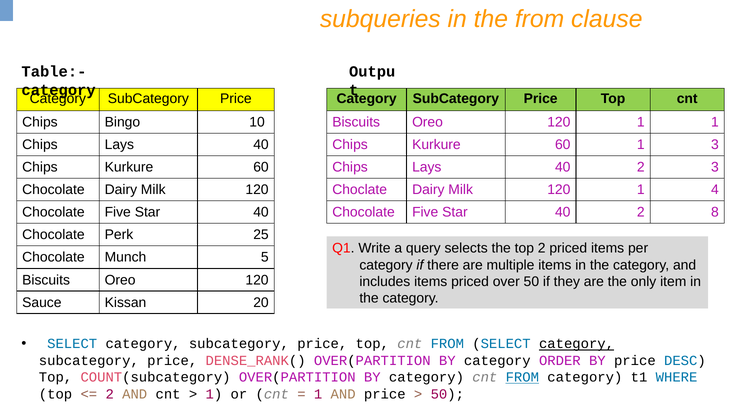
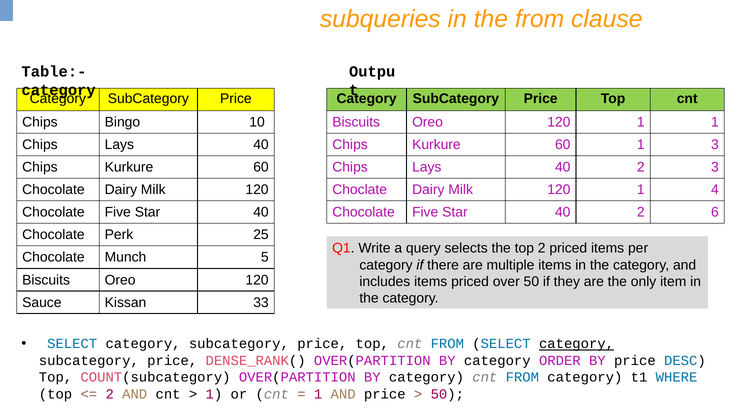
8: 8 -> 6
20: 20 -> 33
FROM at (522, 377) underline: present -> none
